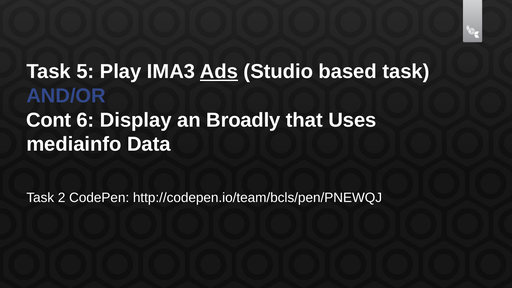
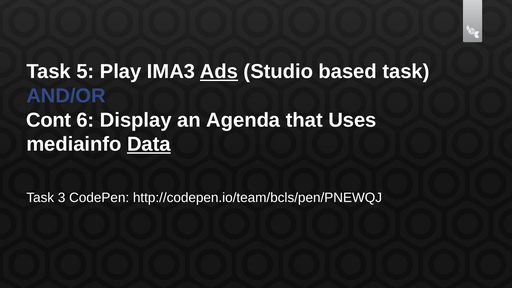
Broadly: Broadly -> Agenda
Data underline: none -> present
2: 2 -> 3
